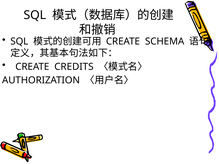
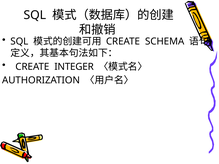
CREDITS: CREDITS -> INTEGER
